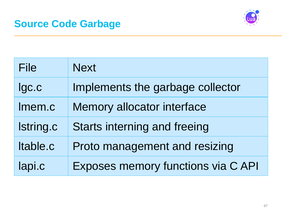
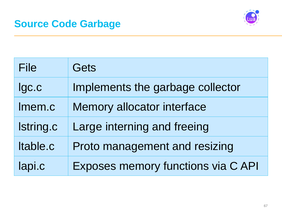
Next: Next -> Gets
Starts: Starts -> Large
